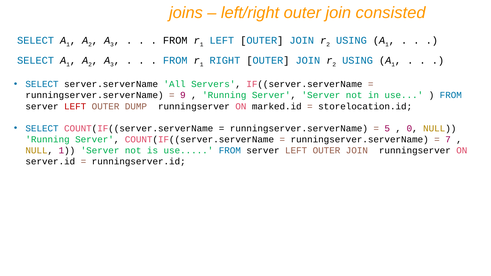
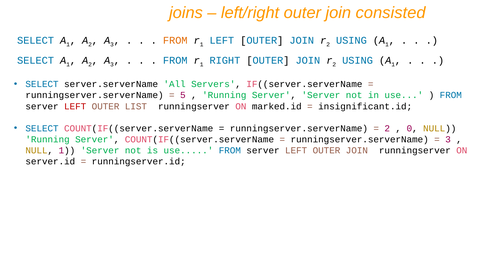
FROM at (175, 40) colour: black -> orange
9: 9 -> 5
DUMP: DUMP -> LIST
storelocation.id: storelocation.id -> insignificant.id
5 at (387, 128): 5 -> 2
7 at (448, 140): 7 -> 3
